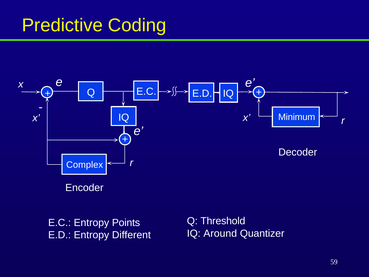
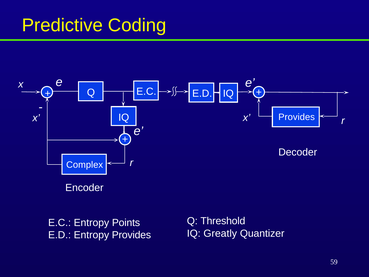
Minimum at (297, 117): Minimum -> Provides
Around: Around -> Greatly
Entropy Different: Different -> Provides
